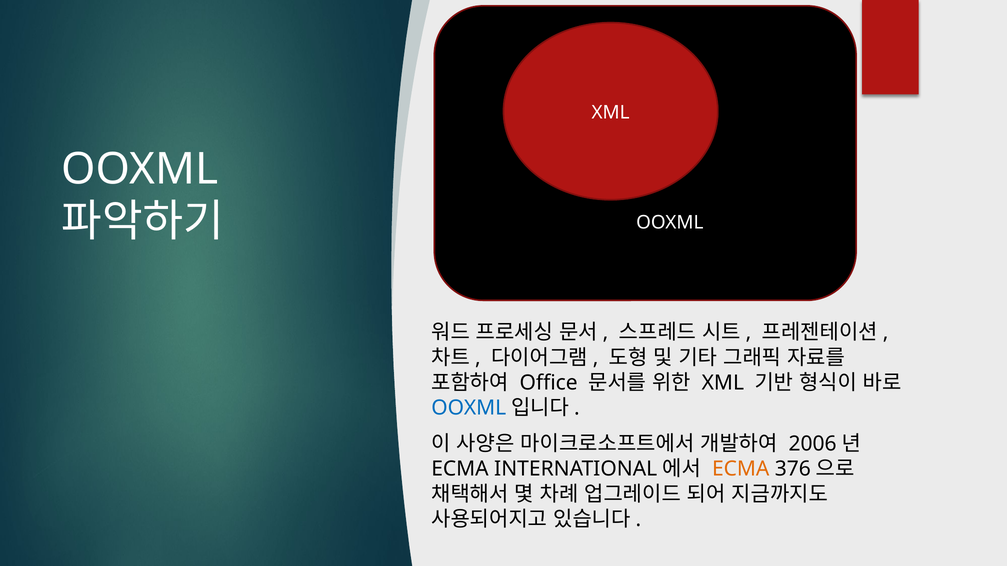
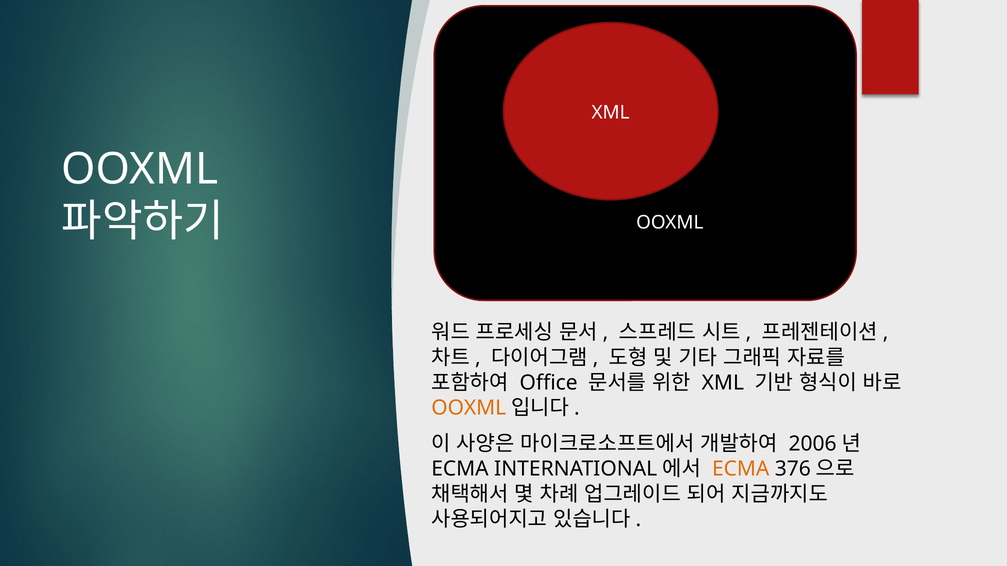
OOXML at (469, 408) colour: blue -> orange
